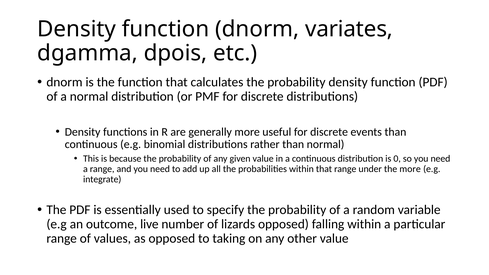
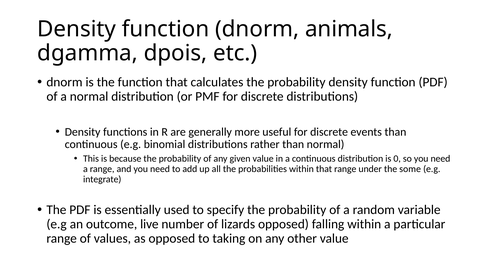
variates: variates -> animals
the more: more -> some
